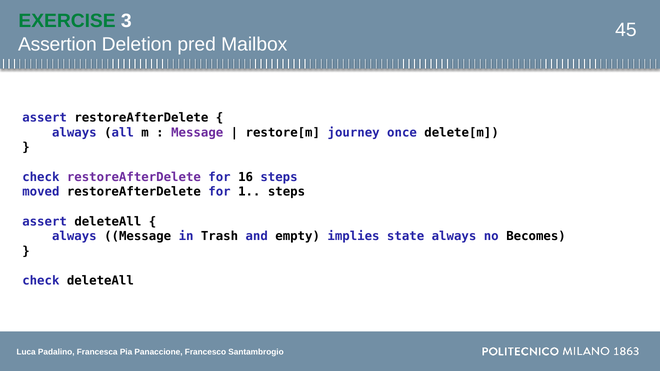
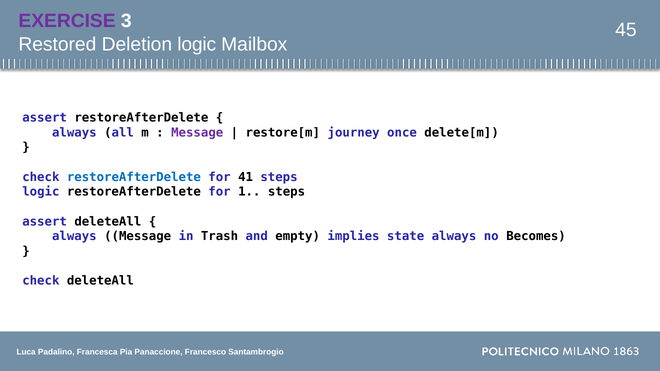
EXERCISE colour: green -> purple
Assertion: Assertion -> Restored
Deletion pred: pred -> logic
restoreAfterDelete at (134, 177) colour: purple -> blue
16: 16 -> 41
moved at (41, 192): moved -> logic
